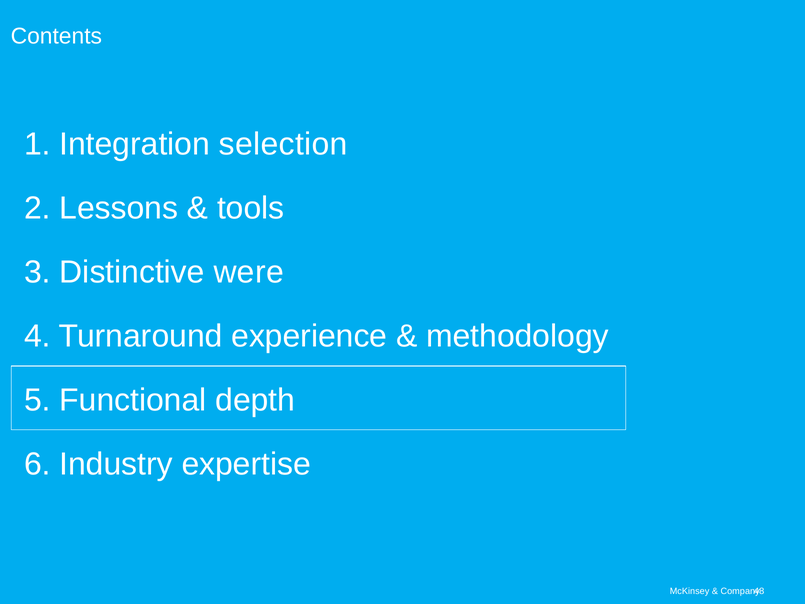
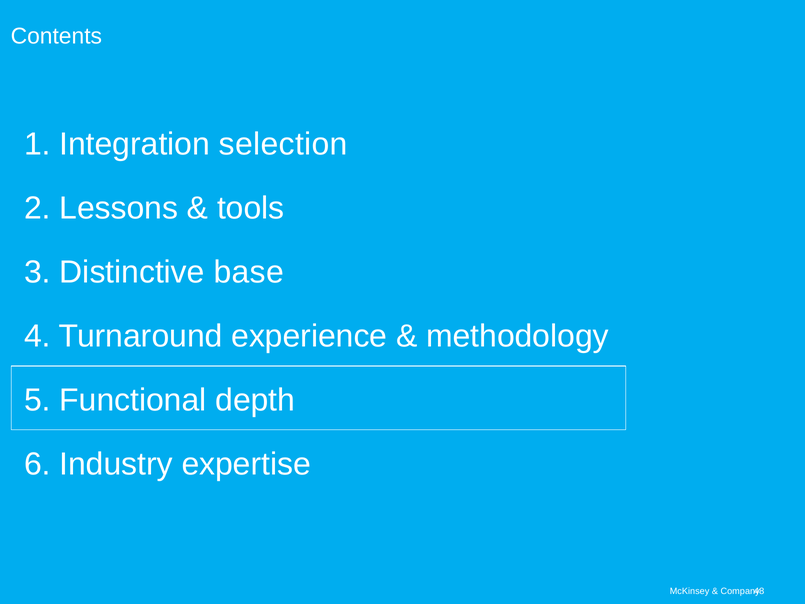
were: were -> base
